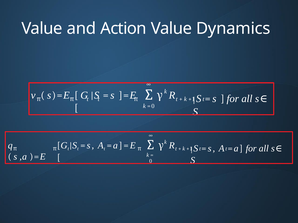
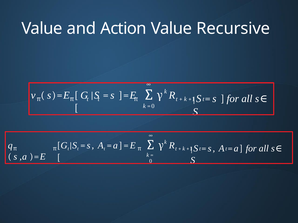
Dynamics: Dynamics -> Recursive
